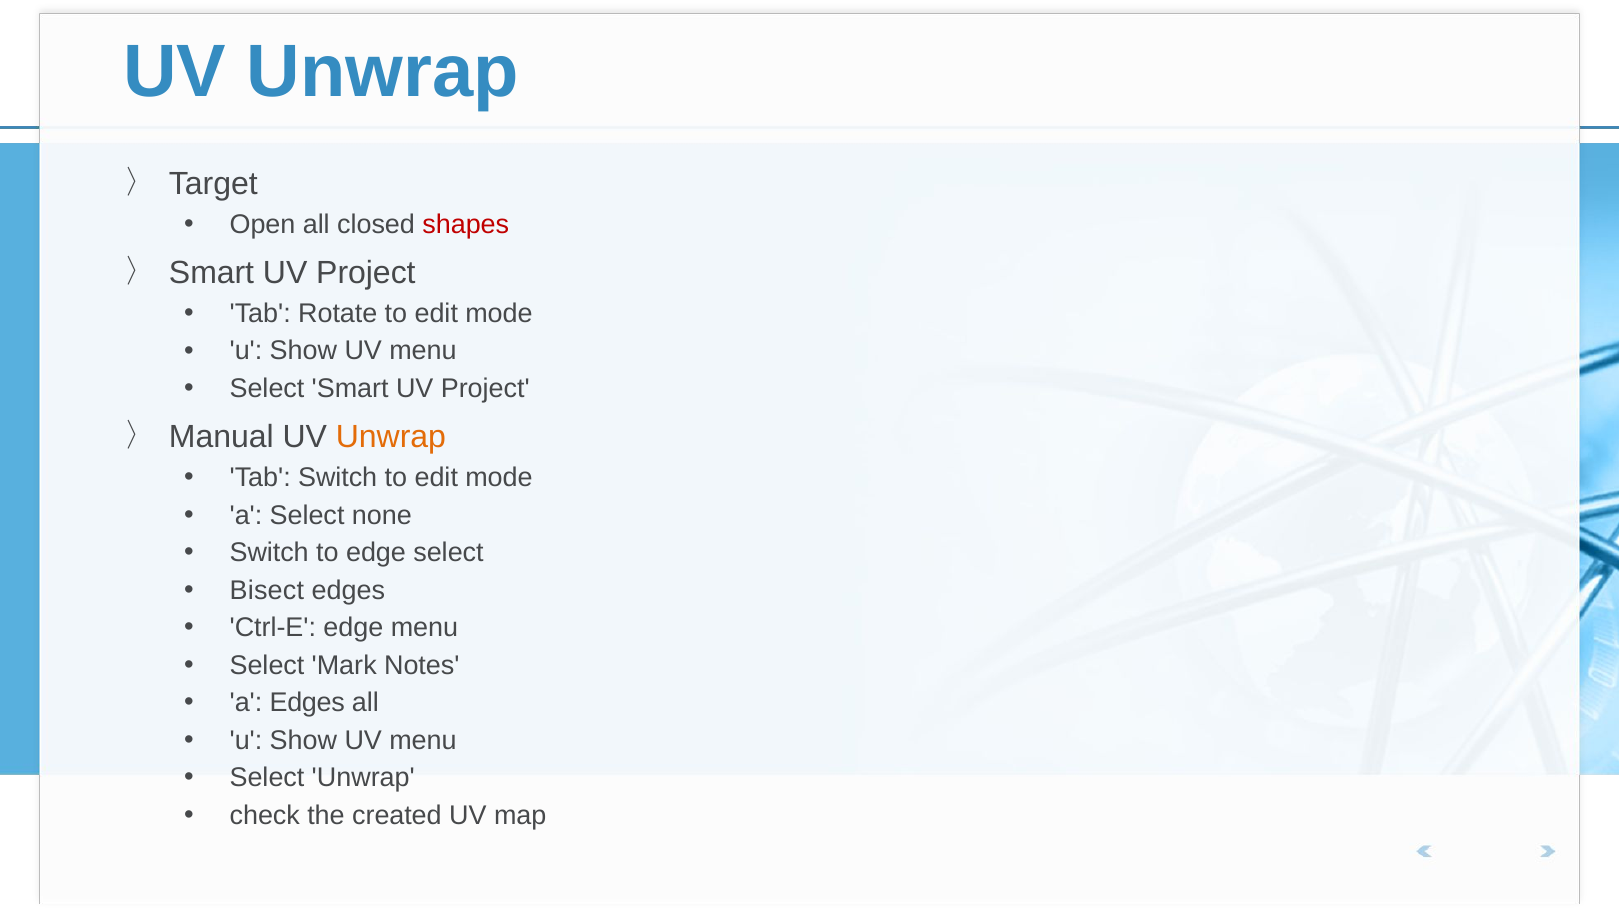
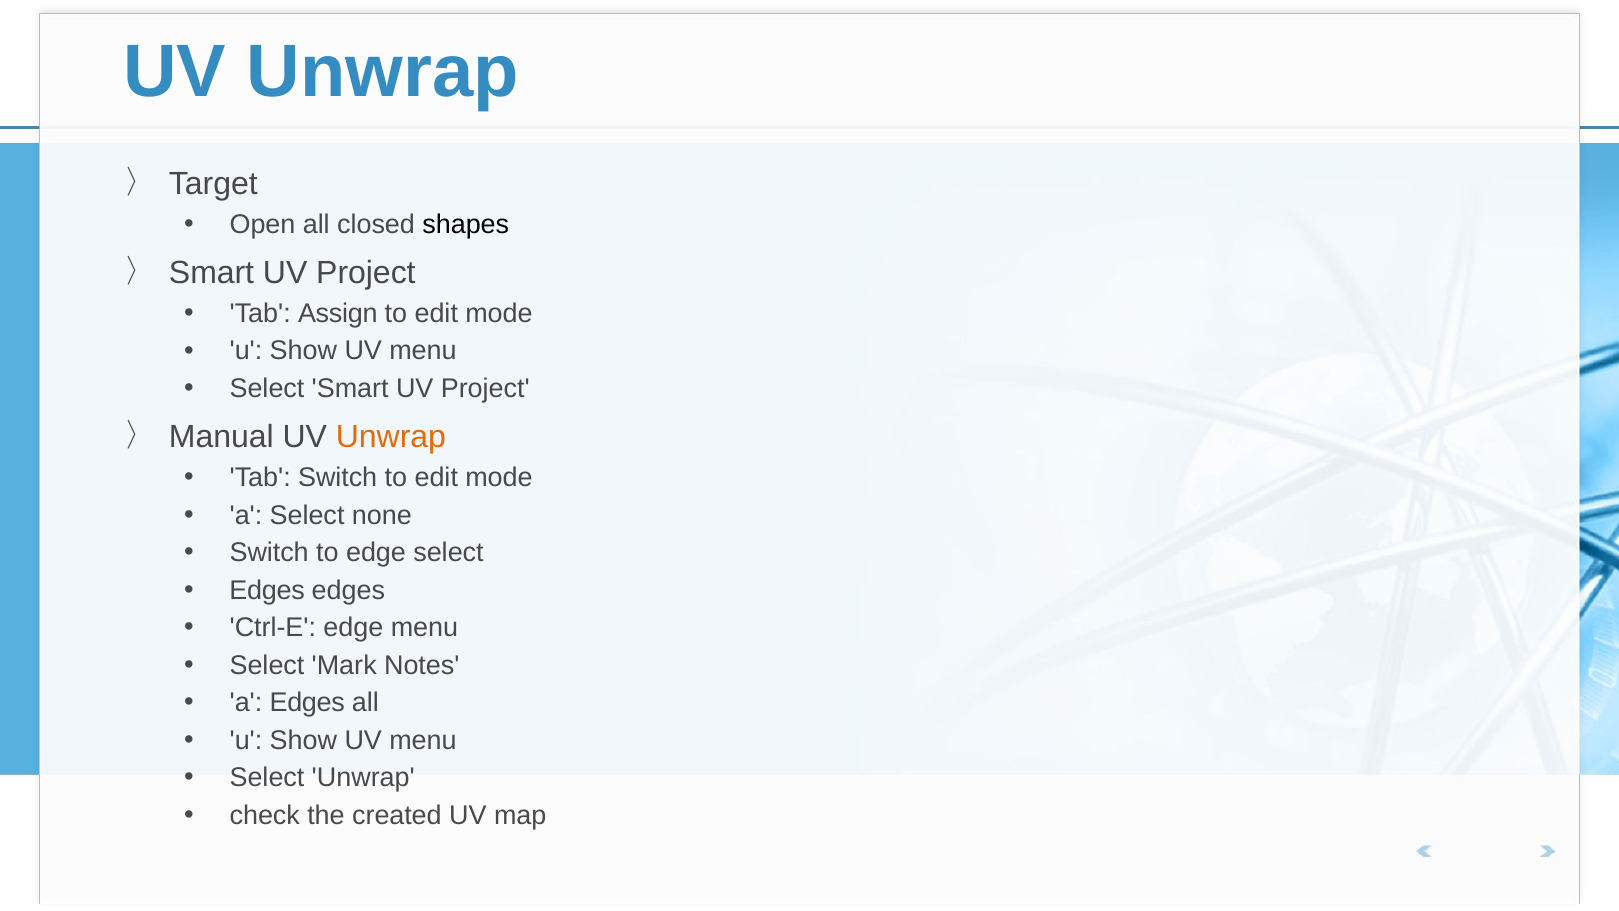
shapes colour: red -> black
Rotate: Rotate -> Assign
Bisect at (267, 590): Bisect -> Edges
